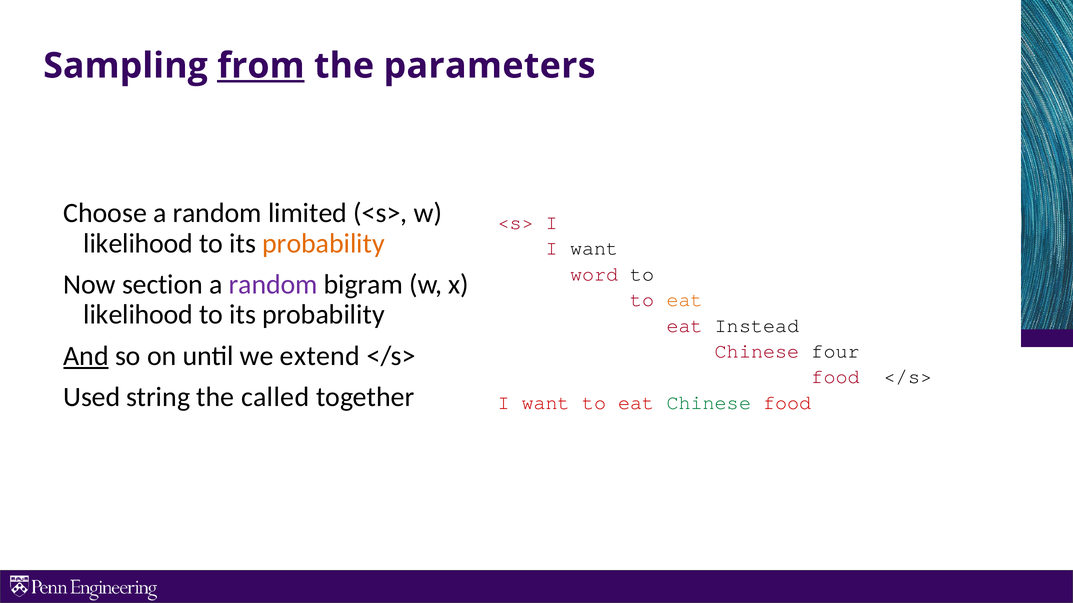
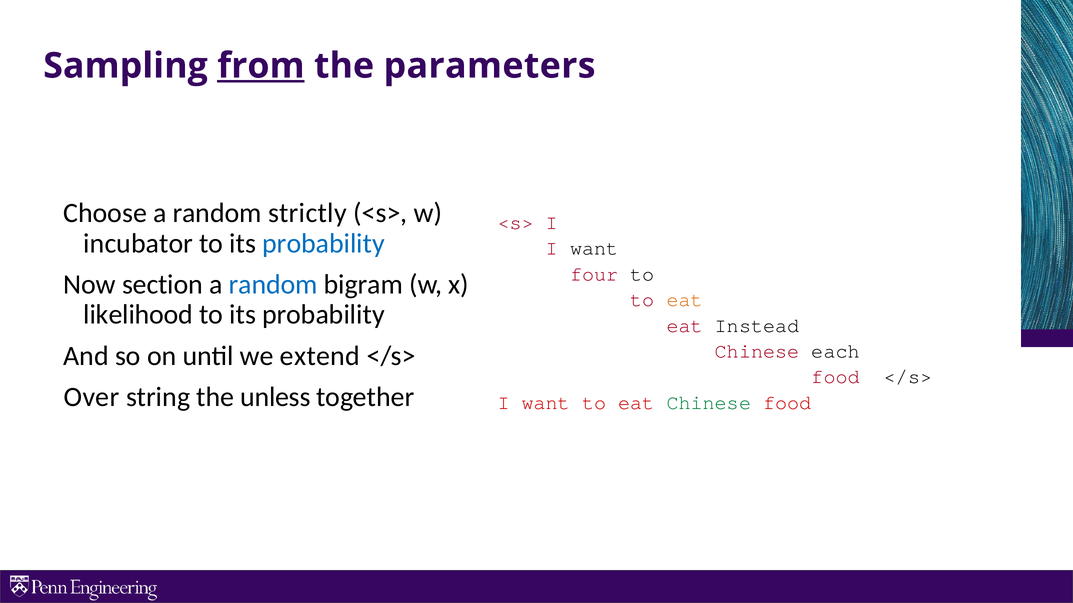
limited: limited -> strictly
likelihood at (138, 244): likelihood -> incubator
probability at (324, 244) colour: orange -> blue
word: word -> four
random at (273, 285) colour: purple -> blue
four: four -> each
And underline: present -> none
Used: Used -> Over
called: called -> unless
